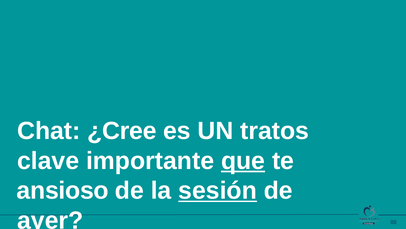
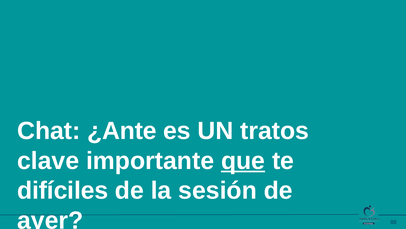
¿Cree: ¿Cree -> ¿Ante
ansioso: ansioso -> difíciles
sesión underline: present -> none
